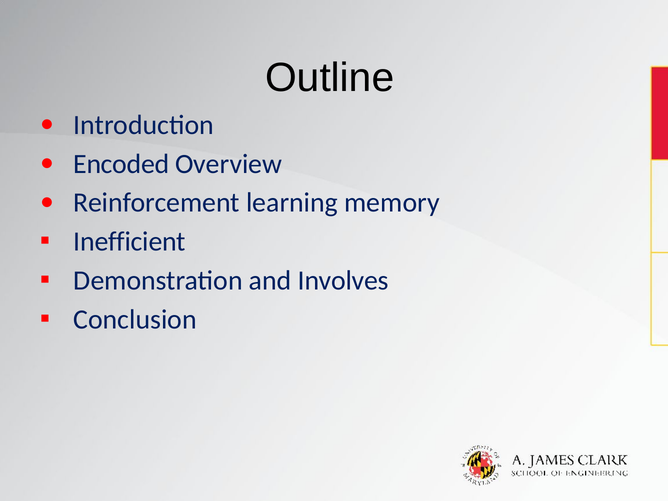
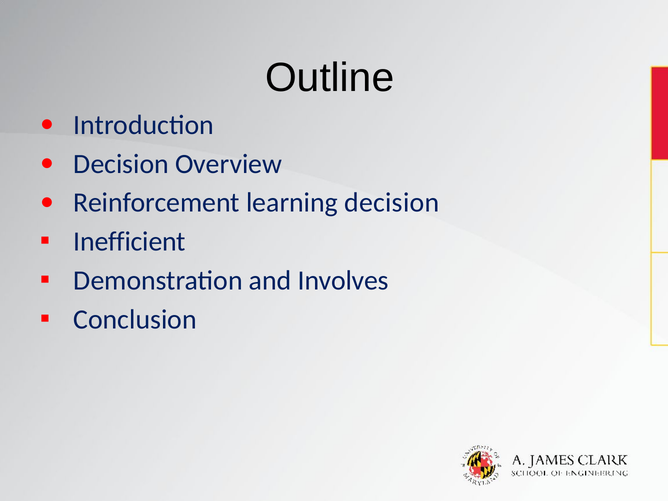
Encoded at (121, 164): Encoded -> Decision
learning memory: memory -> decision
